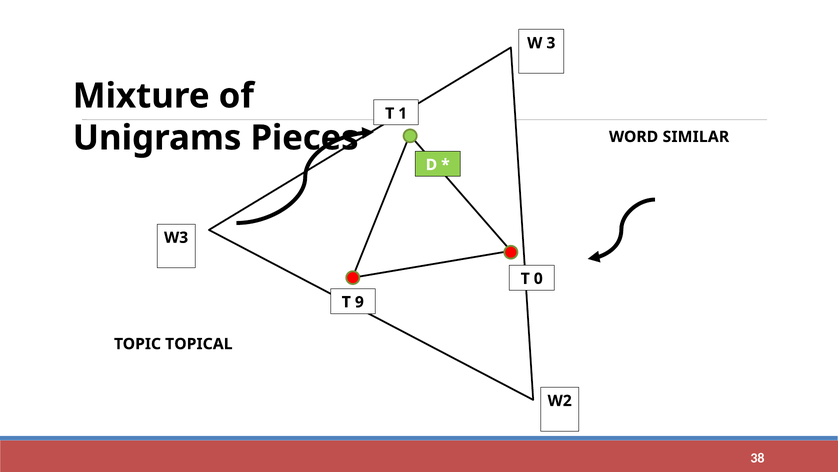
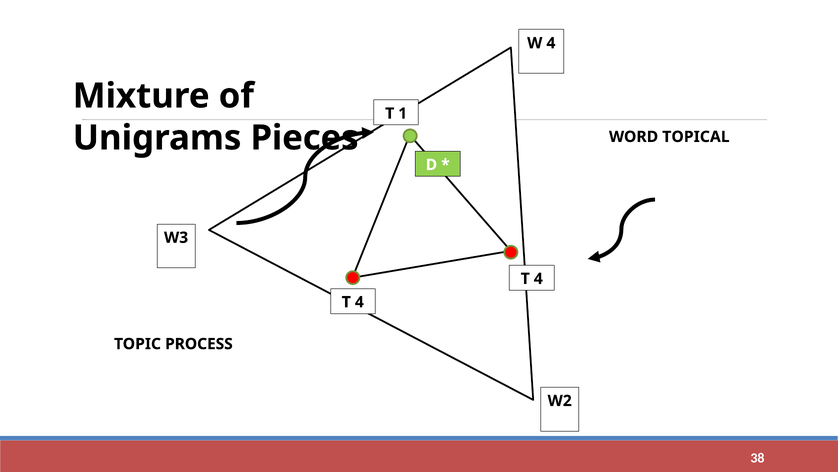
W 3: 3 -> 4
SIMILAR: SIMILAR -> TOPICAL
0 at (538, 278): 0 -> 4
9 at (359, 302): 9 -> 4
TOPICAL: TOPICAL -> PROCESS
